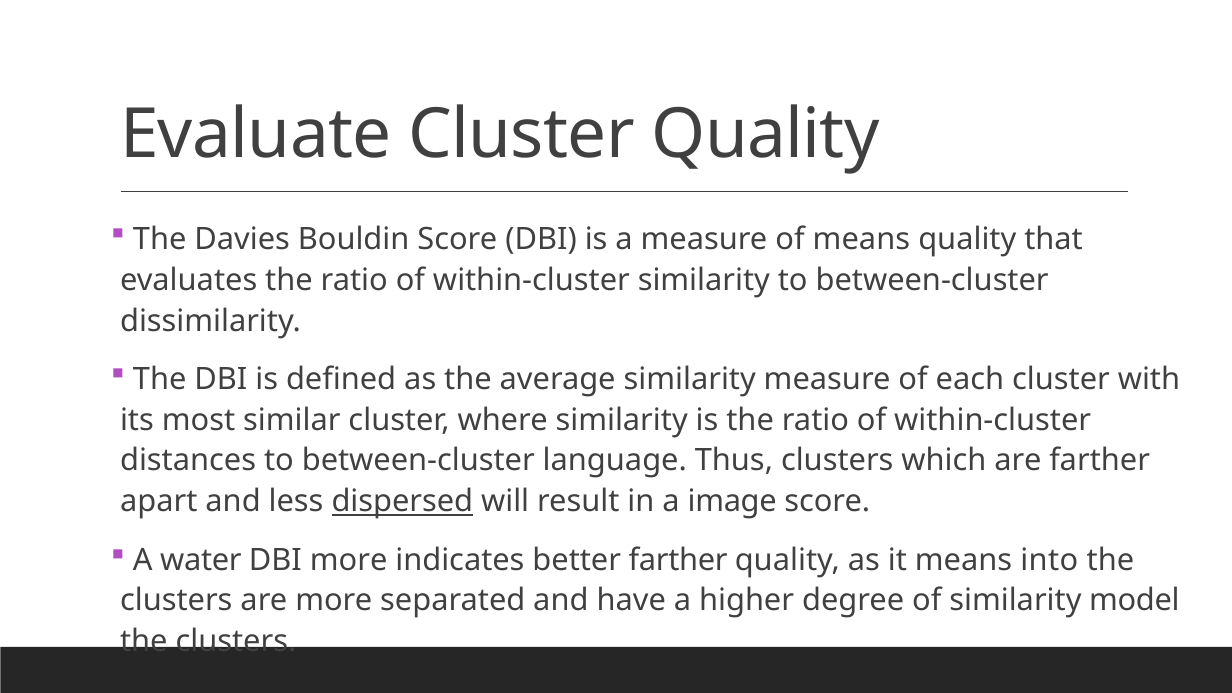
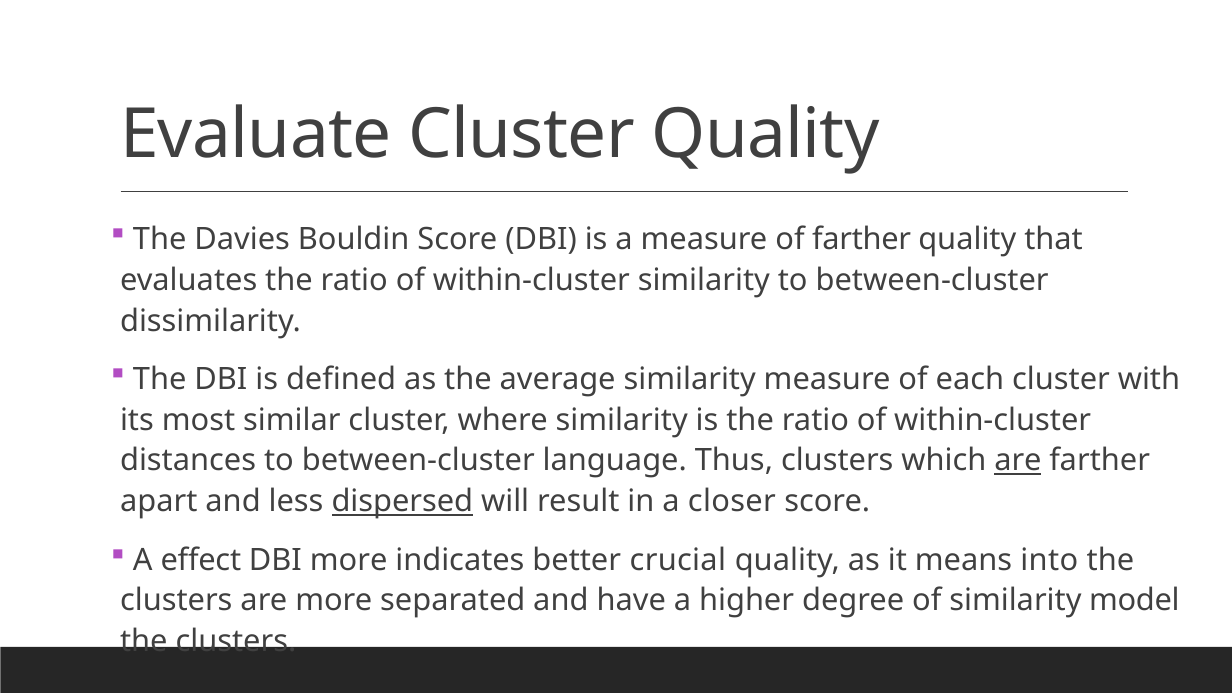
of means: means -> farther
are at (1018, 461) underline: none -> present
image: image -> closer
water: water -> effect
better farther: farther -> crucial
